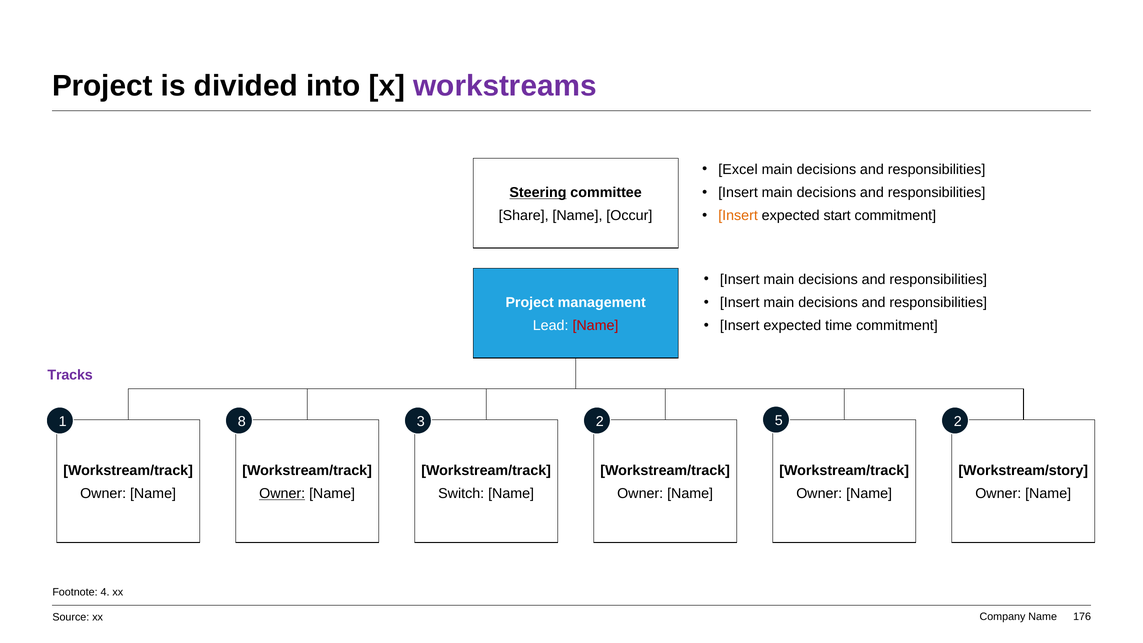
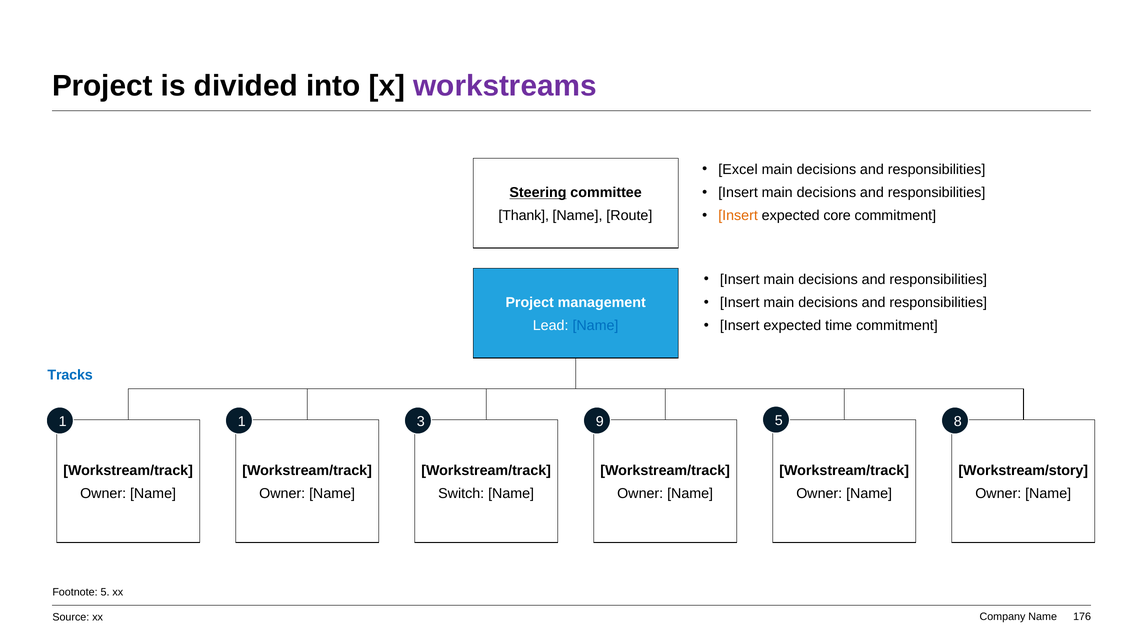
start: start -> core
Share: Share -> Thank
Occur: Occur -> Route
Name at (595, 326) colour: red -> blue
Tracks colour: purple -> blue
1 8: 8 -> 1
3 2: 2 -> 9
5 2: 2 -> 8
Owner at (282, 494) underline: present -> none
Footnote 4: 4 -> 5
